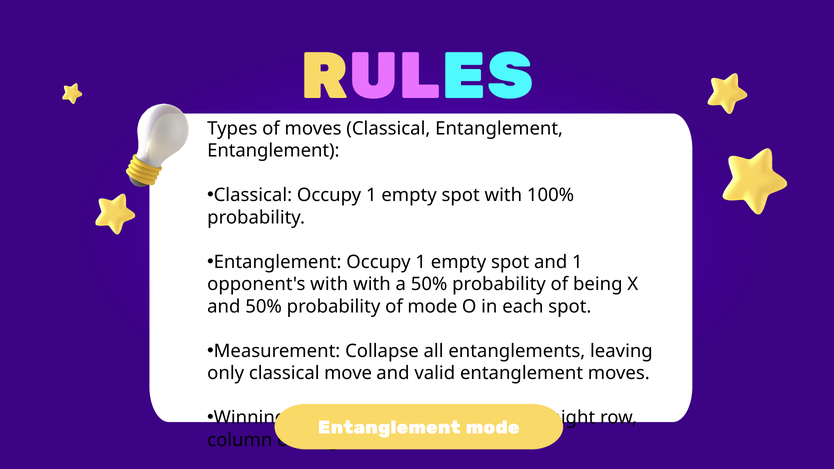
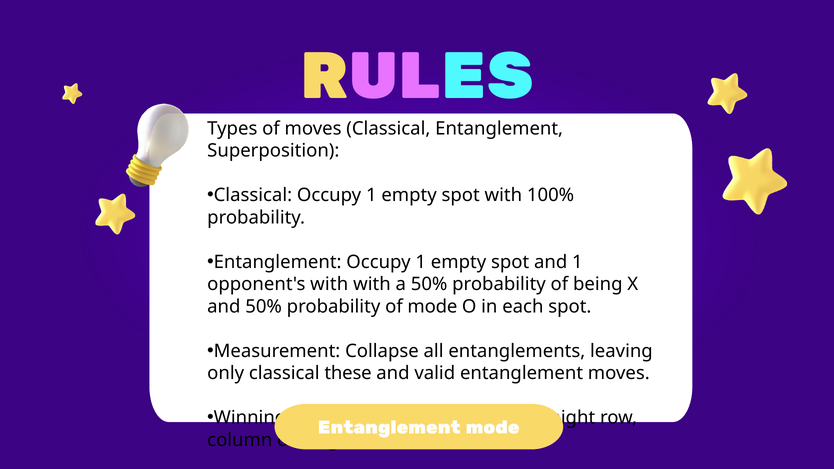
Entanglement at (273, 151): Entanglement -> Superposition
move: move -> these
